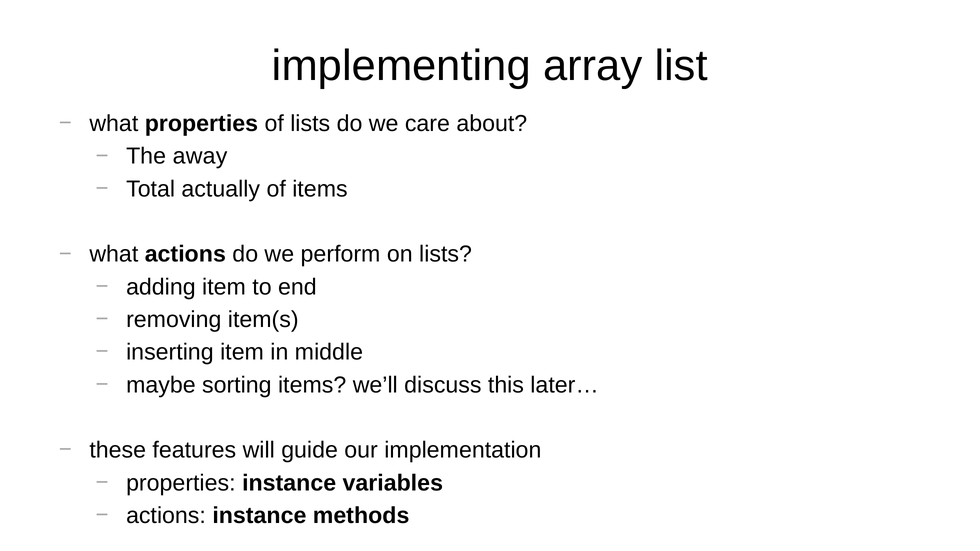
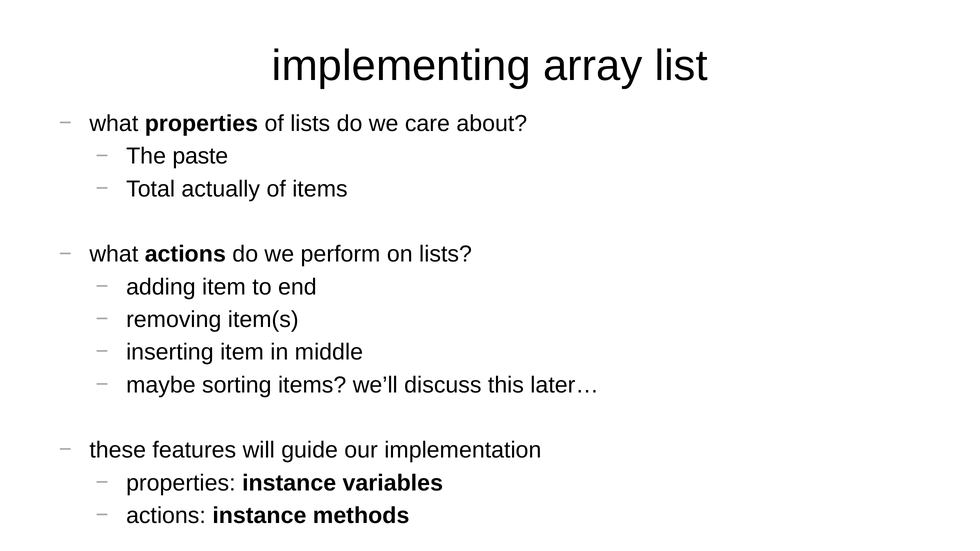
away: away -> paste
